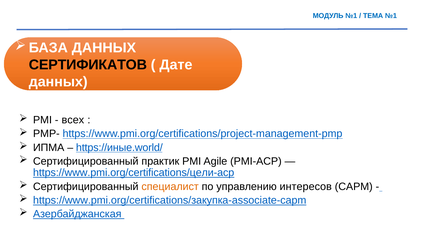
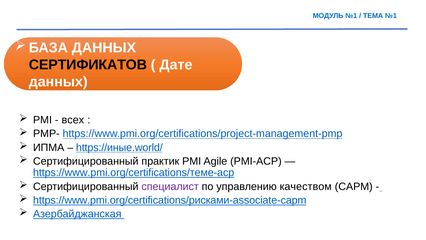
https://www.pmi.org/certifications/цели-acp: https://www.pmi.org/certifications/цели-acp -> https://www.pmi.org/certifications/теме-acp
специалист colour: orange -> purple
интересов: интересов -> качеством
https://www.pmi.org/certifications/закупка-associate-capm: https://www.pmi.org/certifications/закупка-associate-capm -> https://www.pmi.org/certifications/рисками-associate-capm
